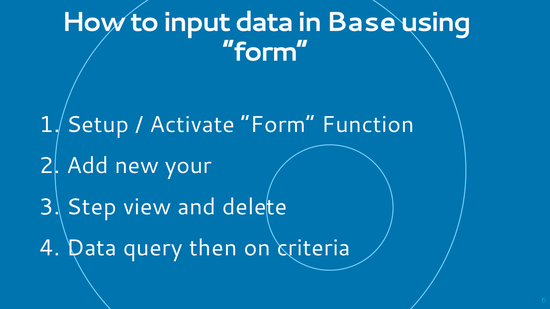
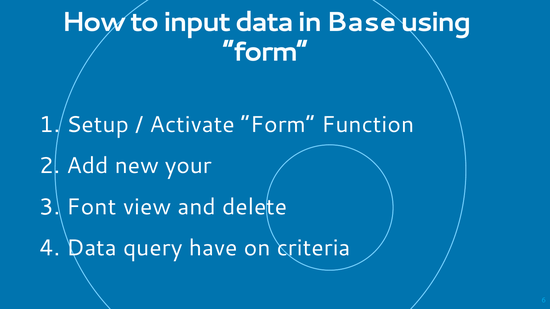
Step: Step -> Font
then: then -> have
